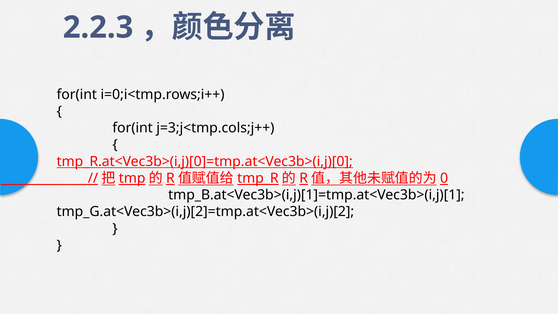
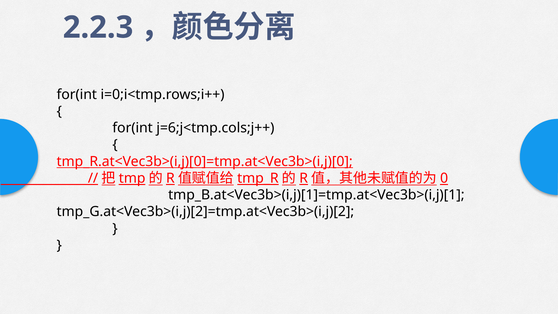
j=3;j<tmp.cols;j++: j=3;j<tmp.cols;j++ -> j=6;j<tmp.cols;j++
